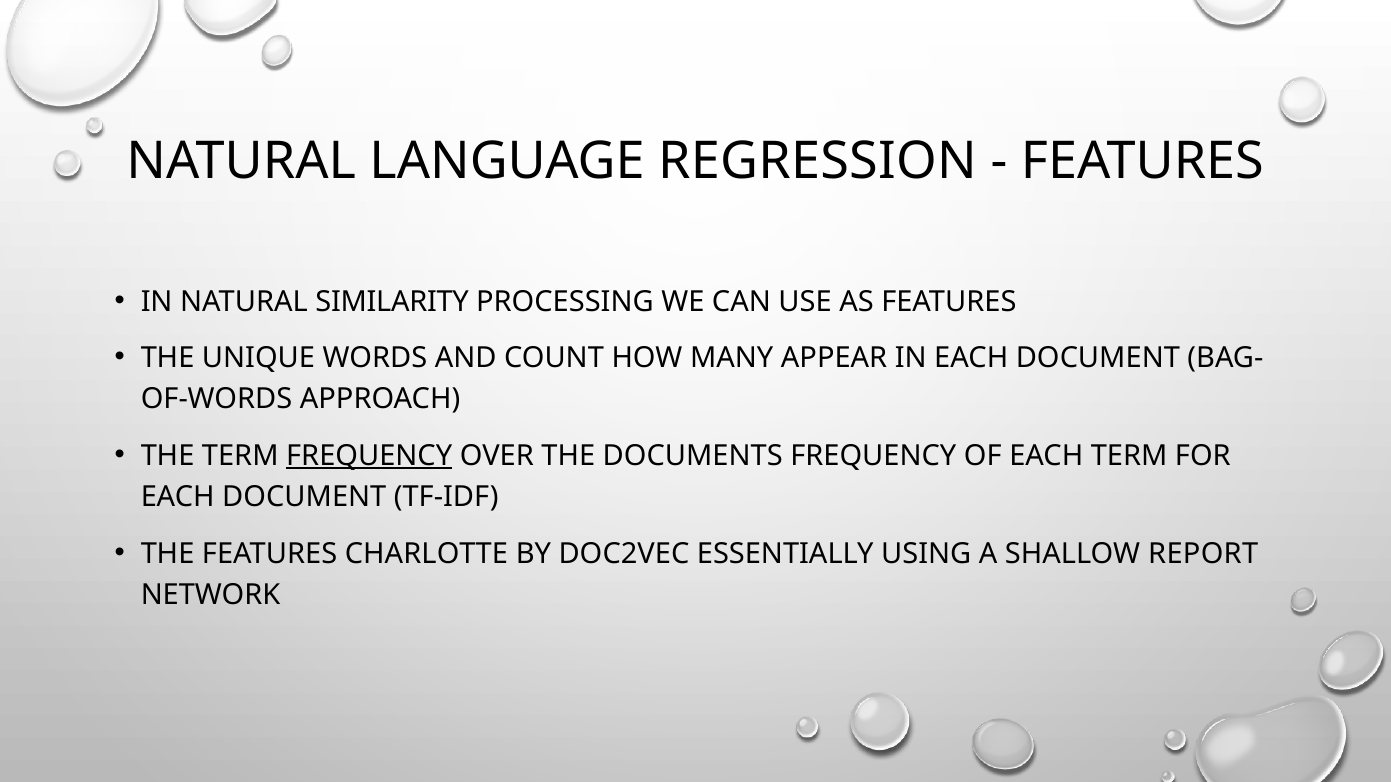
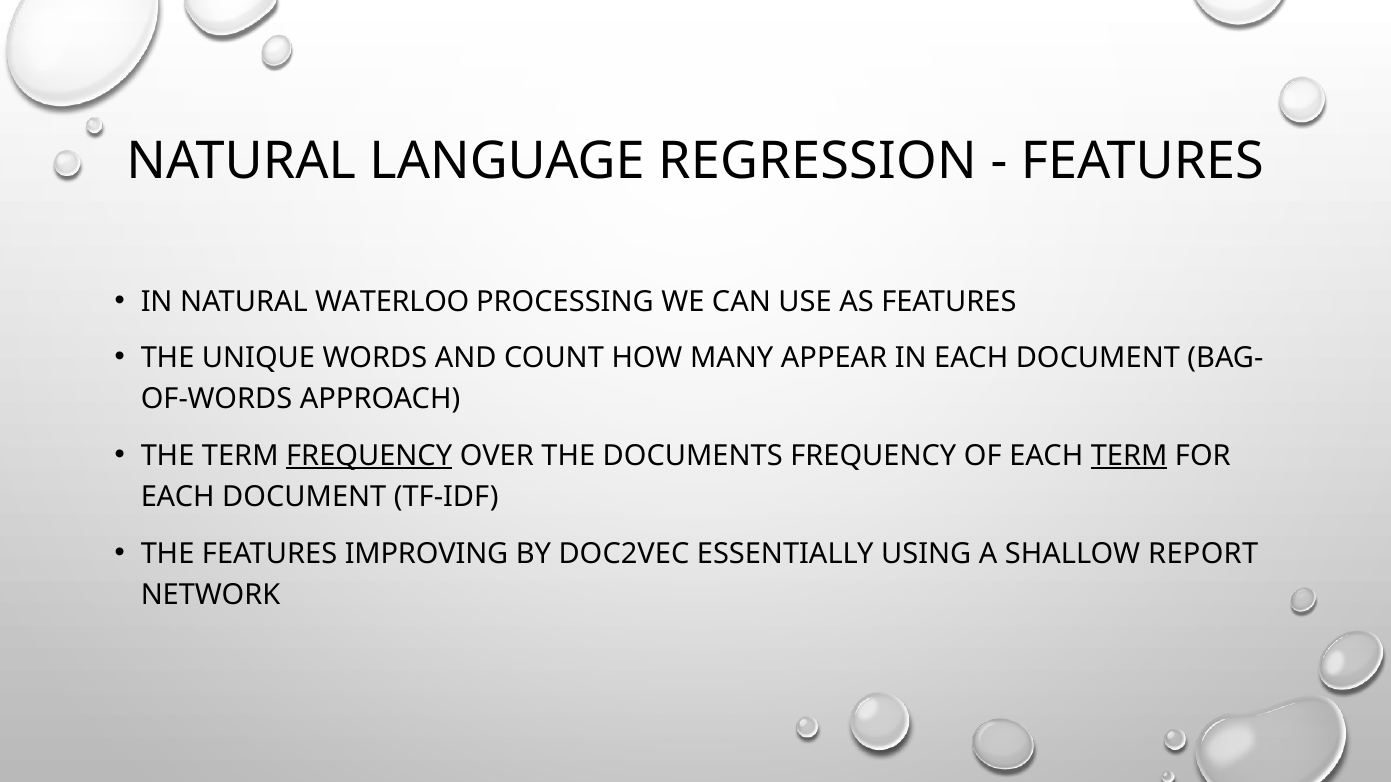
SIMILARITY: SIMILARITY -> WATERLOO
TERM at (1129, 456) underline: none -> present
CHARLOTTE: CHARLOTTE -> IMPROVING
